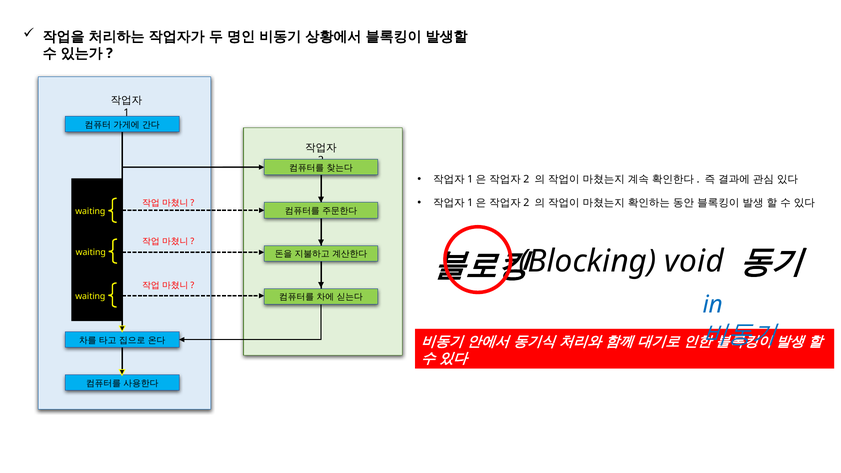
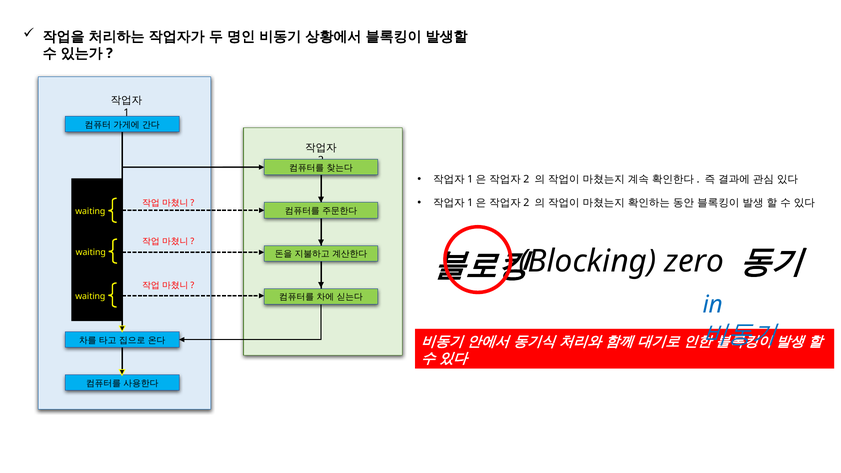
void: void -> zero
